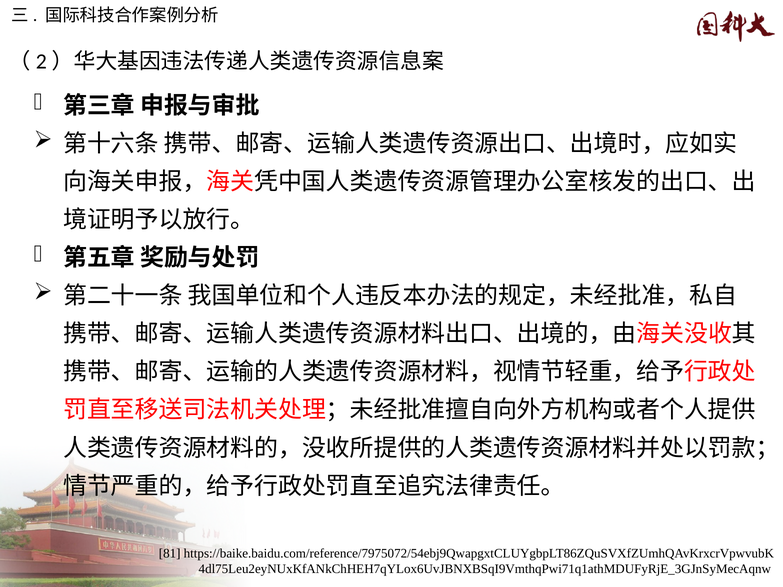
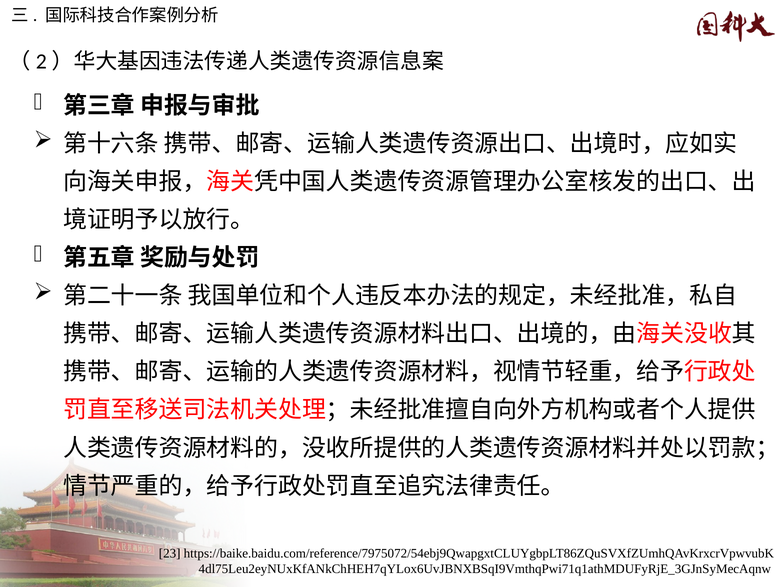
81: 81 -> 23
